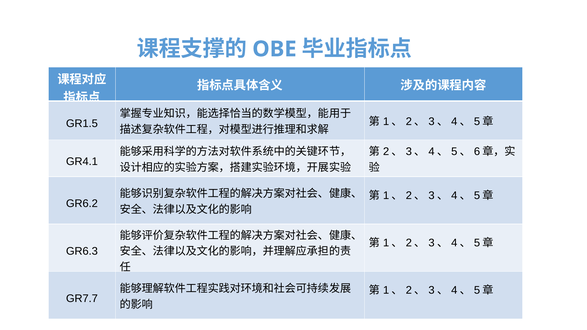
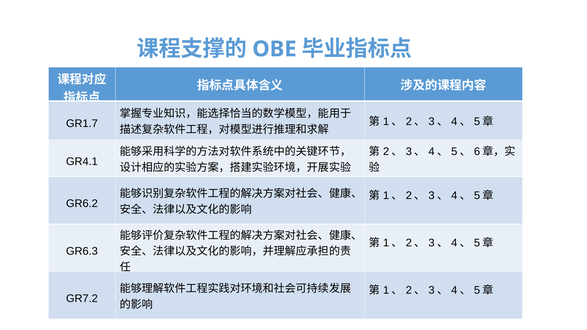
GR1.5: GR1.5 -> GR1.7
GR7.7: GR7.7 -> GR7.2
